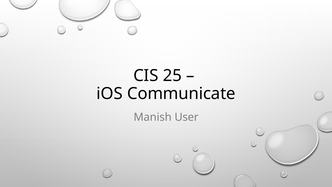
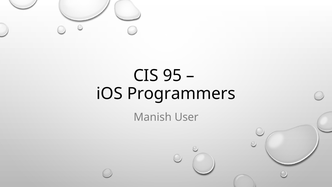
25: 25 -> 95
Communicate: Communicate -> Programmers
